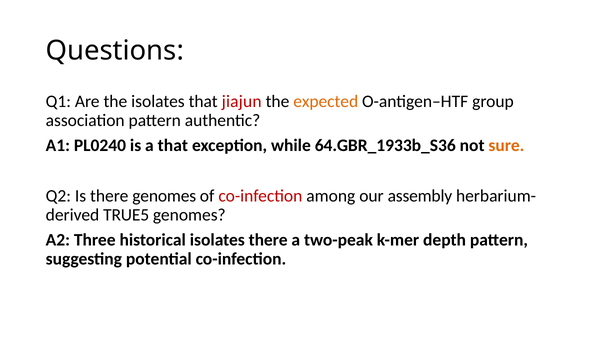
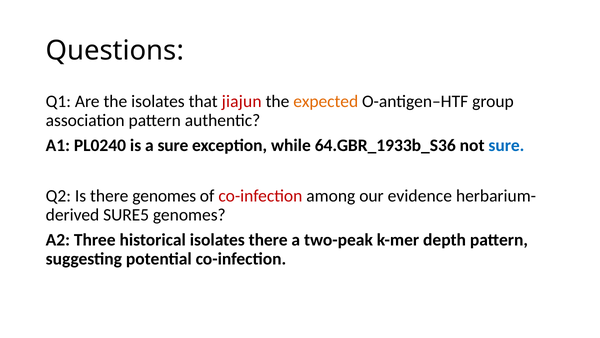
a that: that -> sure
sure at (506, 145) colour: orange -> blue
assembly: assembly -> evidence
TRUE5: TRUE5 -> SURE5
